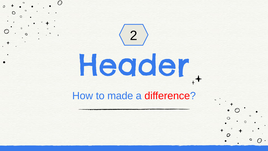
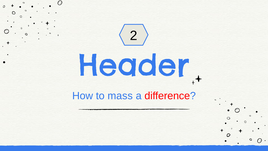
made: made -> mass
